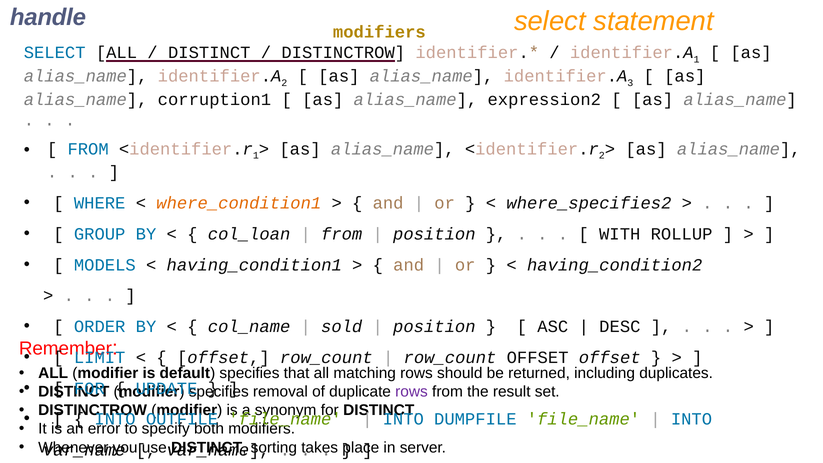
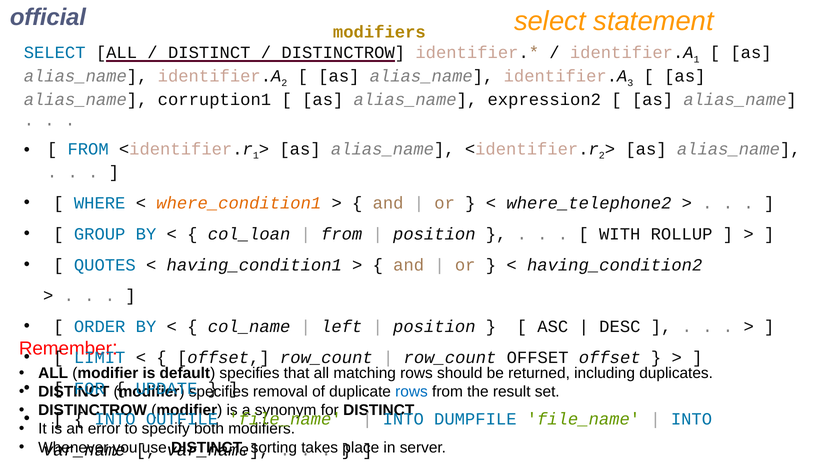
handle: handle -> official
where_specifies2: where_specifies2 -> where_telephone2
MODELS: MODELS -> QUOTES
sold: sold -> left
rows at (411, 392) colour: purple -> blue
